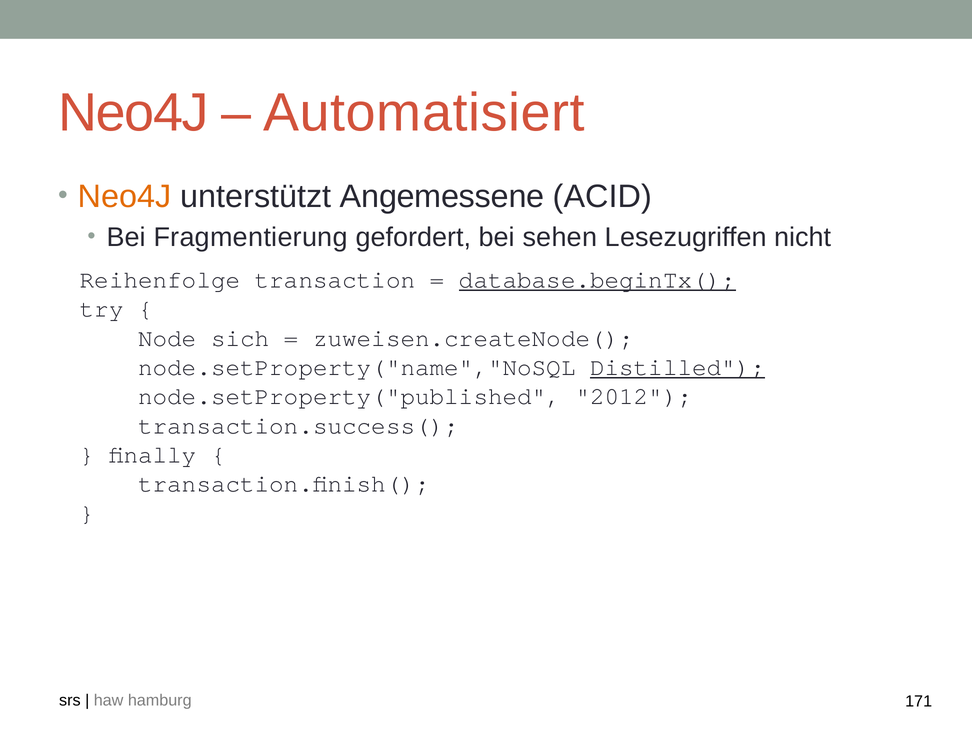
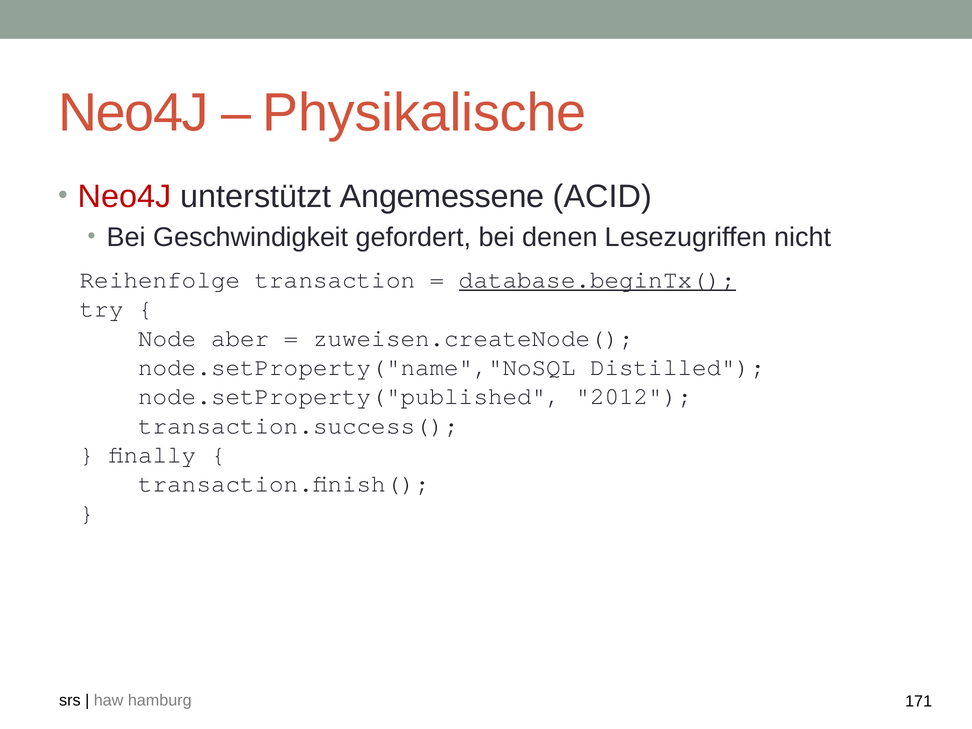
Automatisiert: Automatisiert -> Physikalische
Neo4J at (125, 197) colour: orange -> red
Fragmentierung: Fragmentierung -> Geschwindigkeit
sehen: sehen -> denen
sich: sich -> aber
Distilled underline: present -> none
